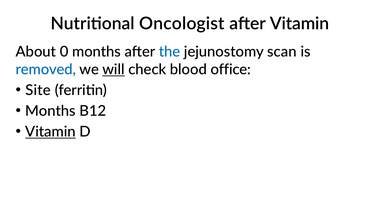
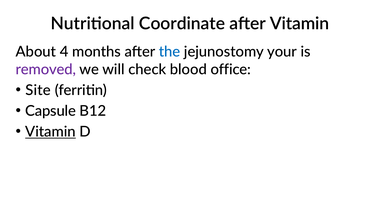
Oncologist: Oncologist -> Coordinate
0: 0 -> 4
scan: scan -> your
removed colour: blue -> purple
will underline: present -> none
Months at (50, 111): Months -> Capsule
